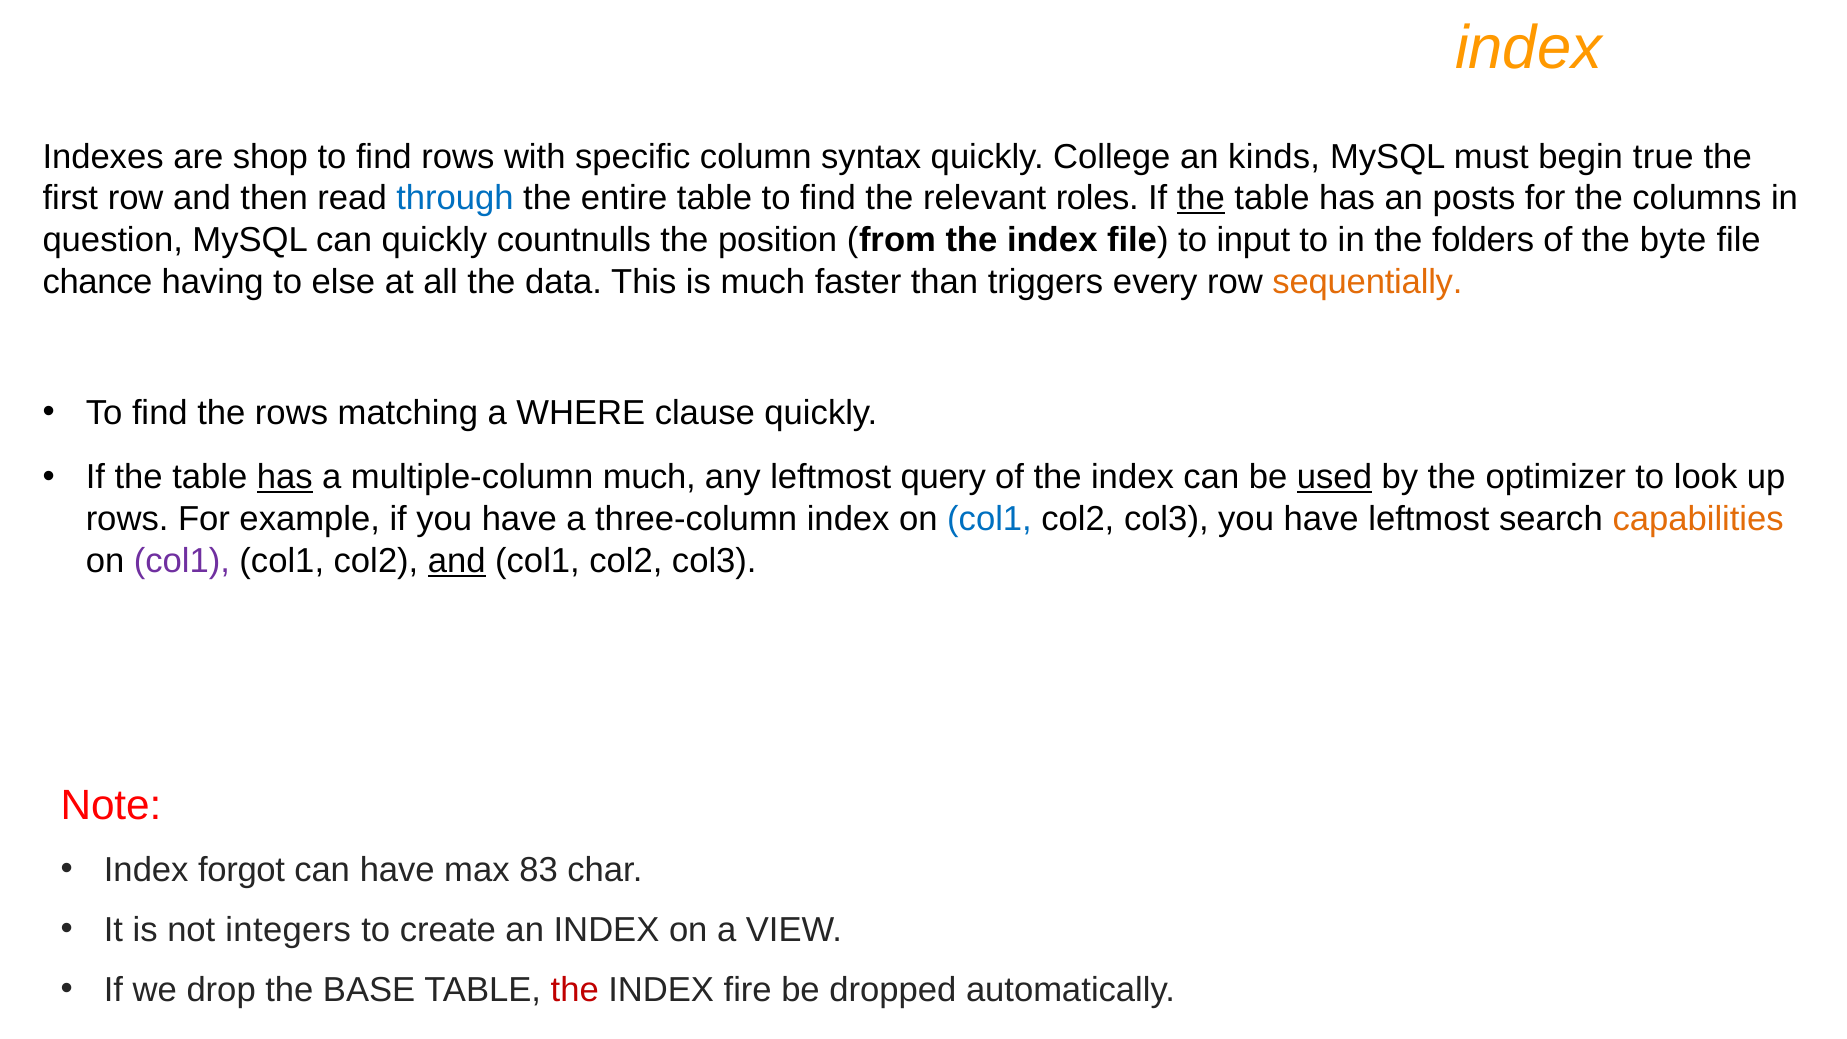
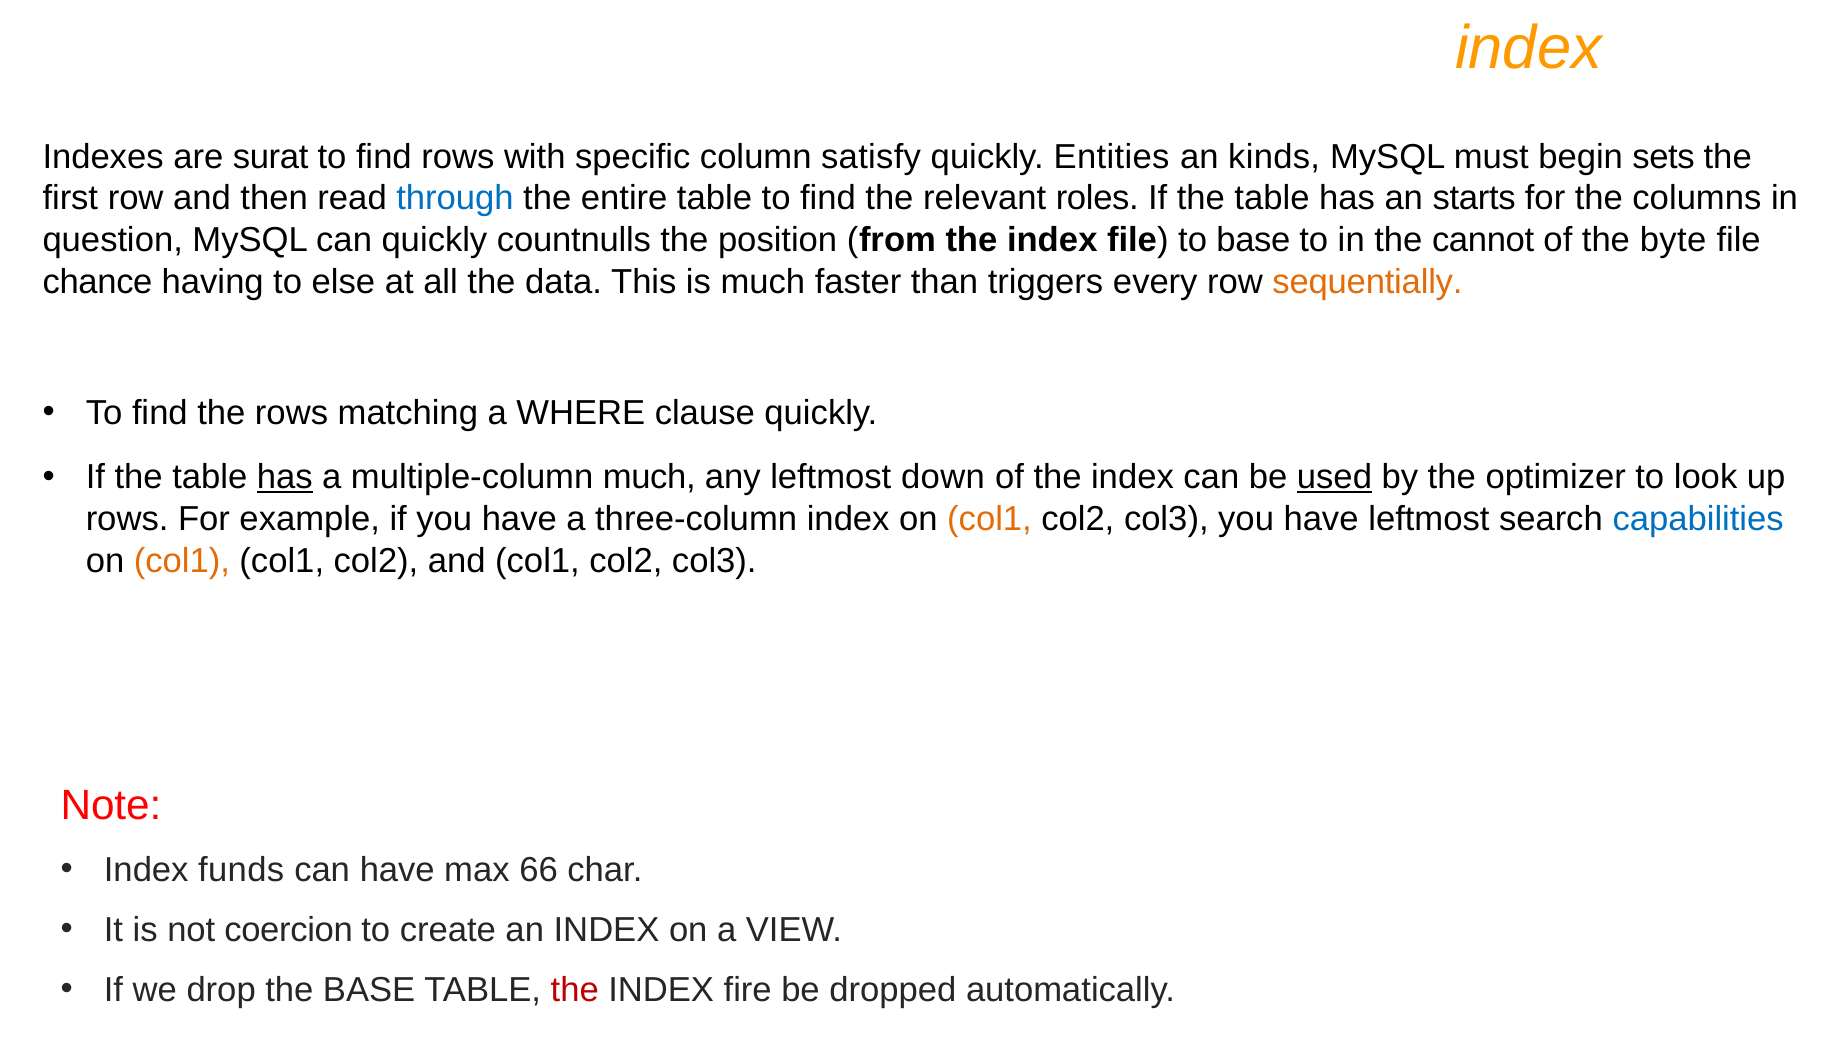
shop: shop -> surat
syntax: syntax -> satisfy
College: College -> Entities
true: true -> sets
the at (1201, 198) underline: present -> none
posts: posts -> starts
to input: input -> base
folders: folders -> cannot
query: query -> down
col1 at (989, 519) colour: blue -> orange
capabilities colour: orange -> blue
col1 at (182, 561) colour: purple -> orange
and at (457, 561) underline: present -> none
forgot: forgot -> funds
83: 83 -> 66
integers: integers -> coercion
